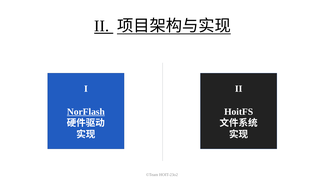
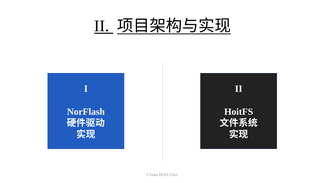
NorFlash underline: present -> none
